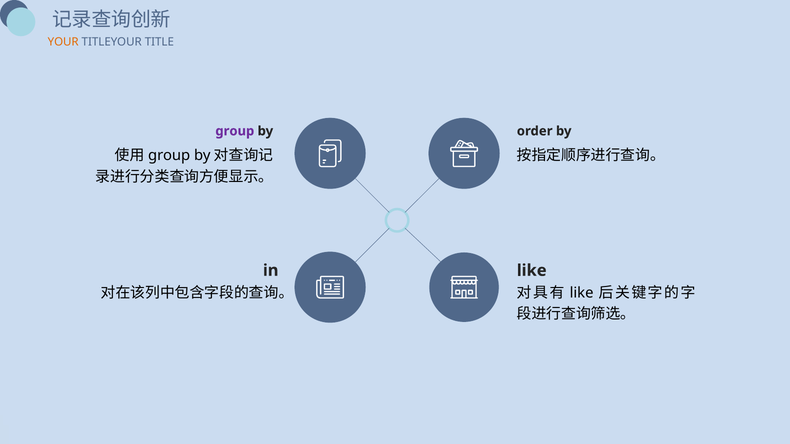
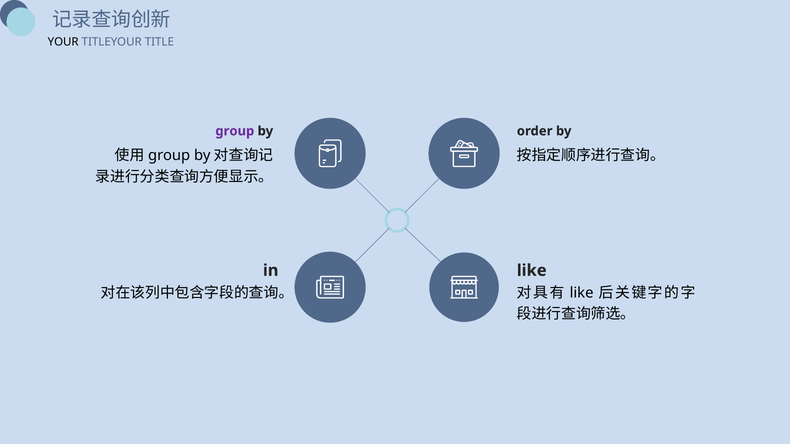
YOUR colour: orange -> black
